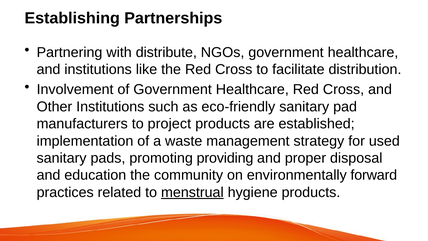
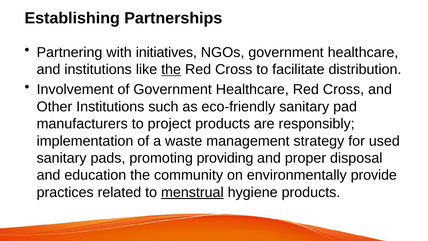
distribute: distribute -> initiatives
the at (171, 69) underline: none -> present
established: established -> responsibly
forward: forward -> provide
